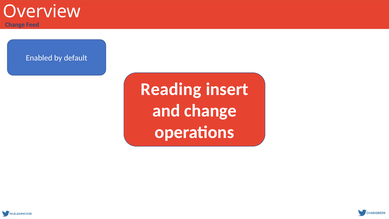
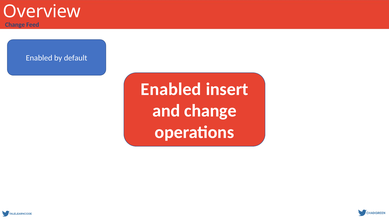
Reading at (171, 89): Reading -> Enabled
